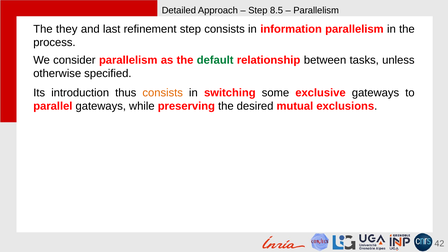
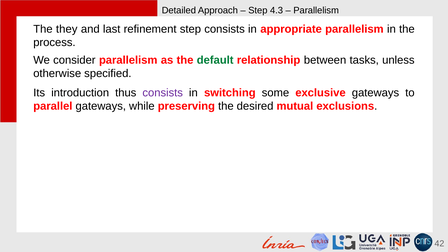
8.5: 8.5 -> 4.3
information: information -> appropriate
consists at (163, 93) colour: orange -> purple
